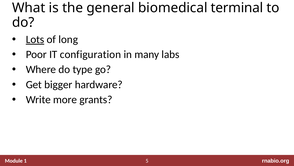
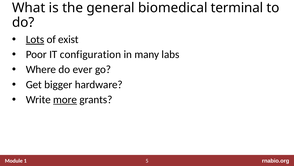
long: long -> exist
type: type -> ever
more underline: none -> present
